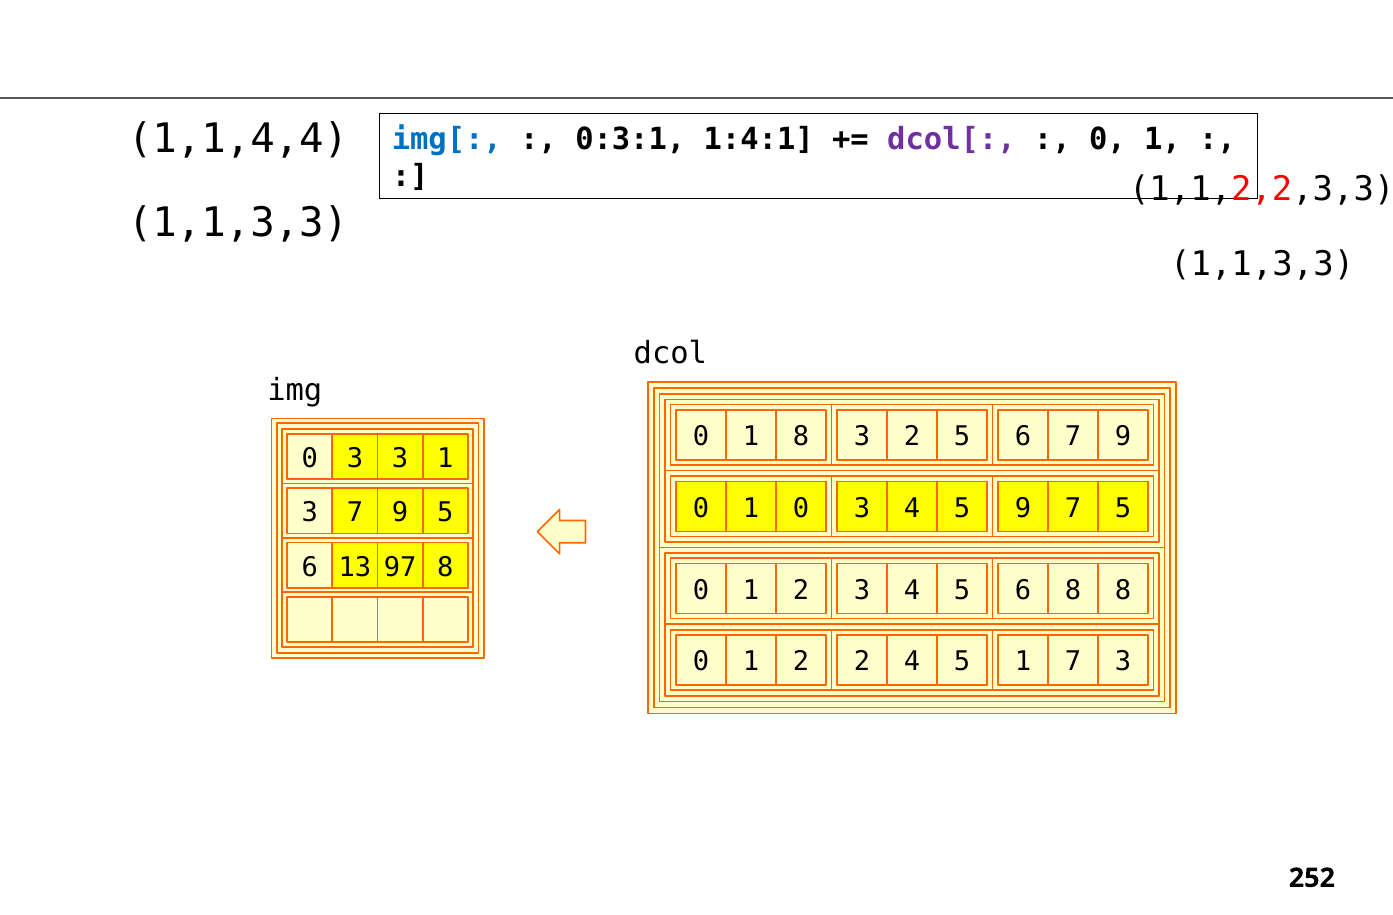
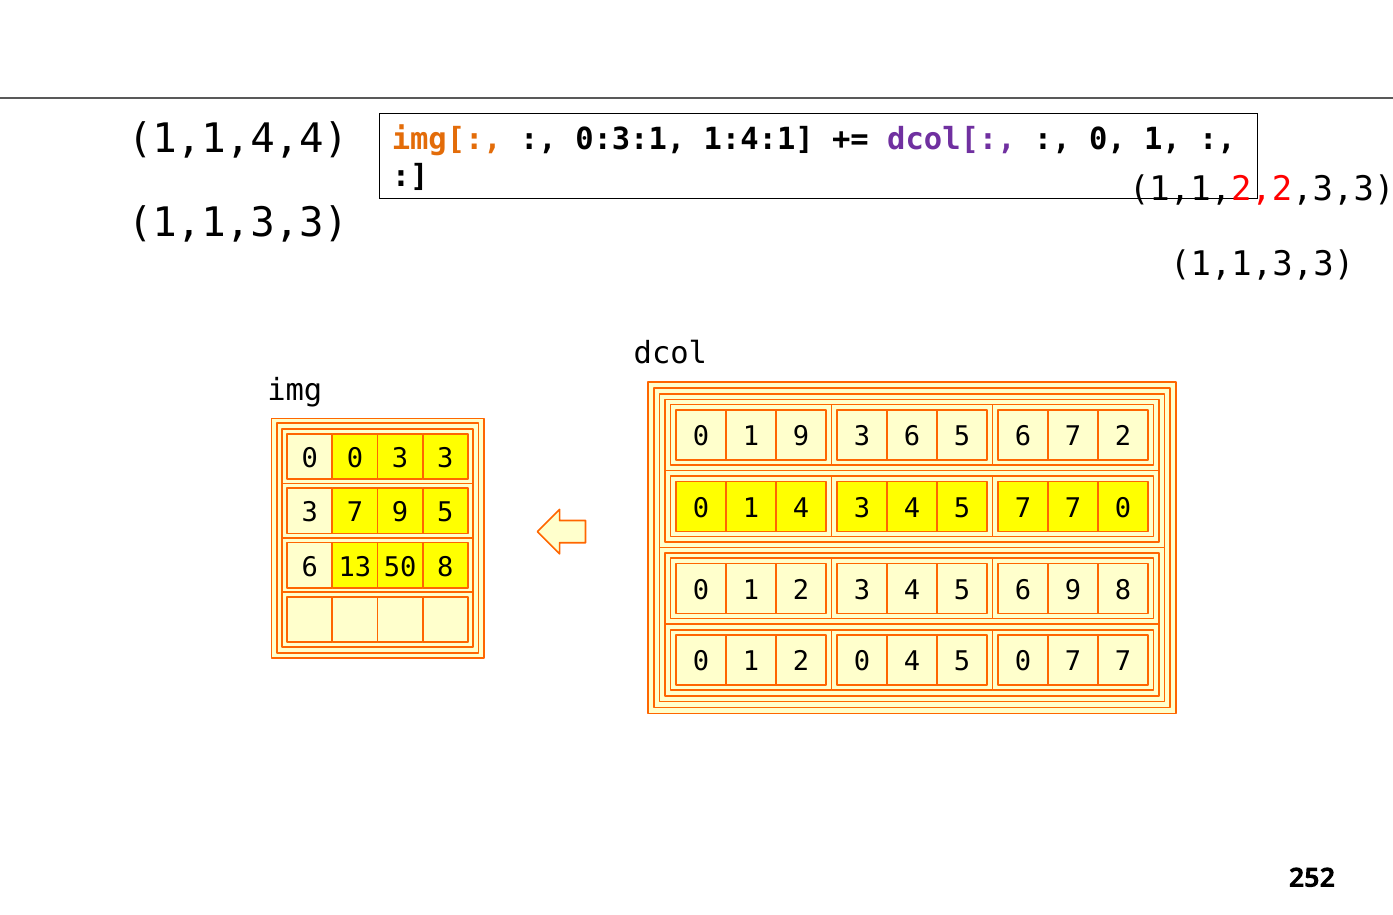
img[ colour: blue -> orange
1 8: 8 -> 9
3 2: 2 -> 6
6 7 9: 9 -> 2
3 at (355, 458): 3 -> 0
1 at (445, 458): 1 -> 3
1 0: 0 -> 4
5 9: 9 -> 7
7 5: 5 -> 0
97: 97 -> 50
6 8: 8 -> 9
1 2 2: 2 -> 0
5 1: 1 -> 0
3 at (1123, 662): 3 -> 7
